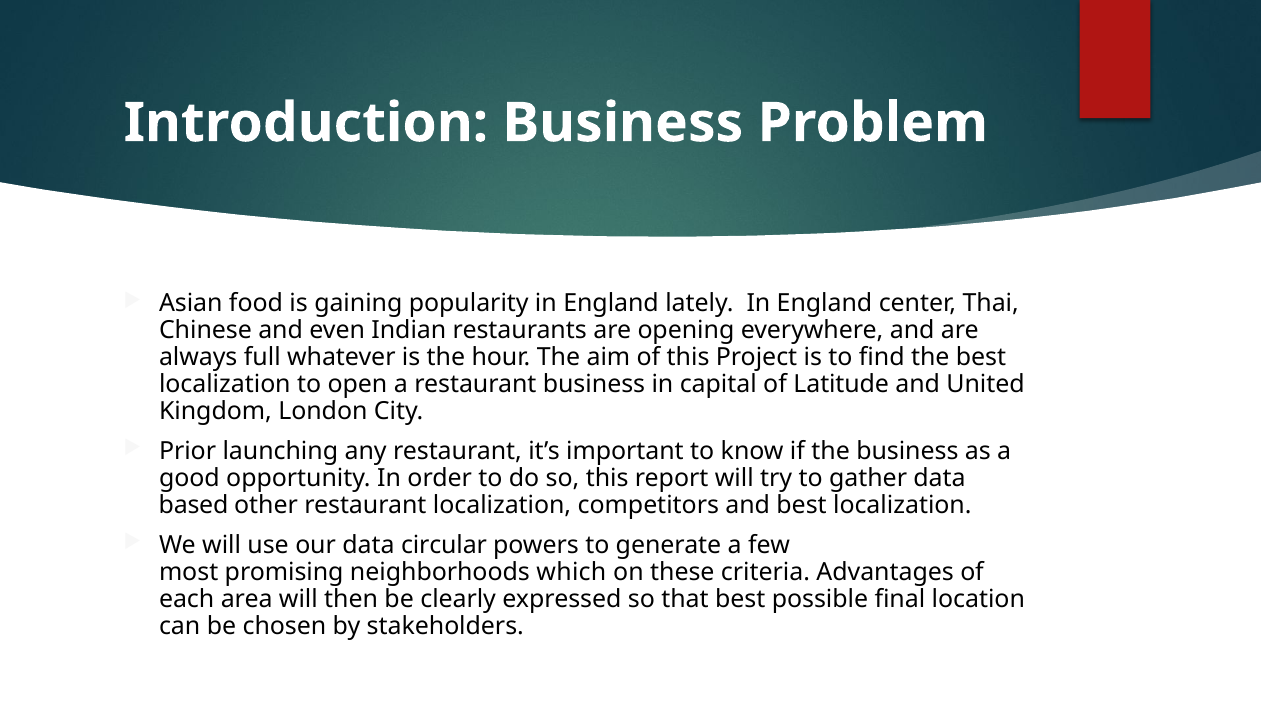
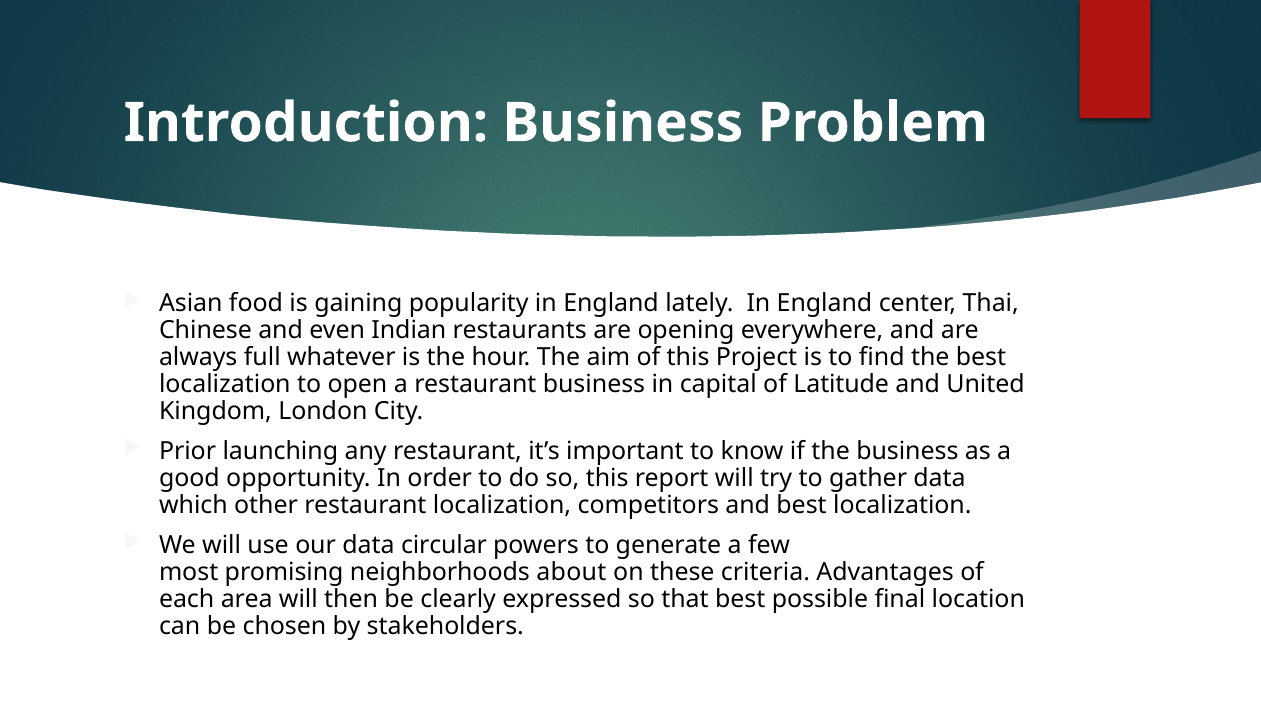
based: based -> which
which: which -> about
